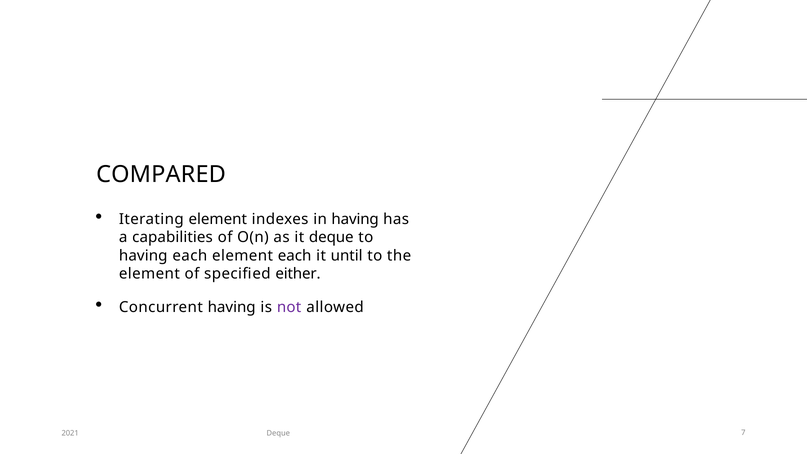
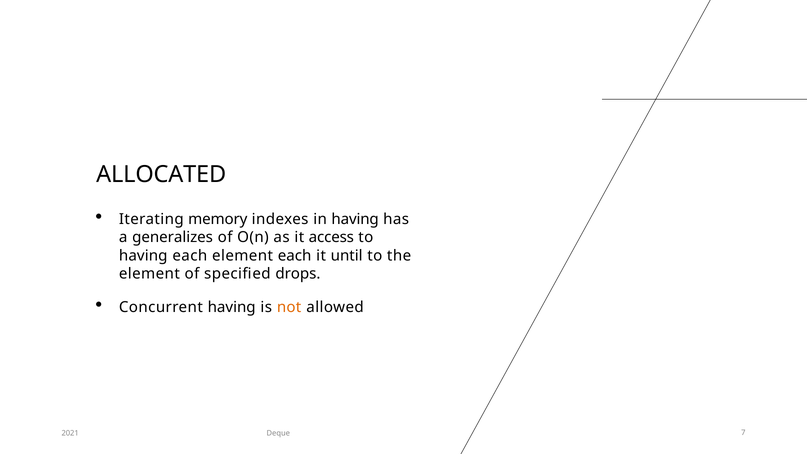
COMPARED: COMPARED -> ALLOCATED
Iterating element: element -> memory
capabilities: capabilities -> generalizes
it deque: deque -> access
either: either -> drops
not colour: purple -> orange
